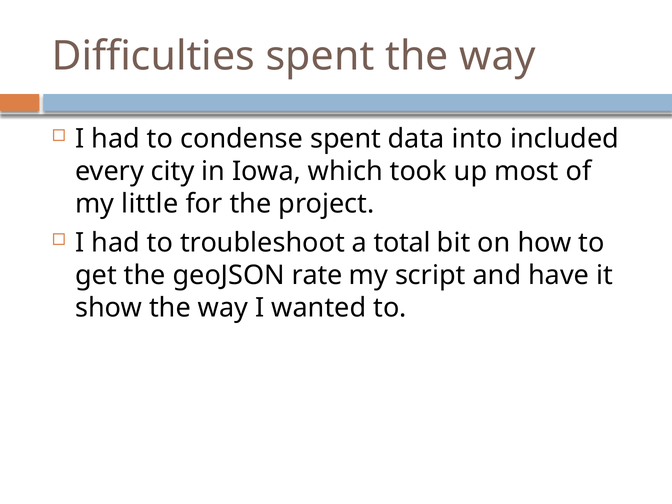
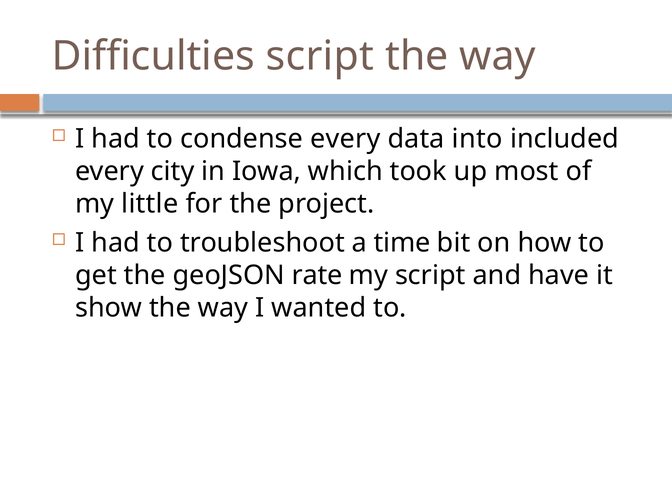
Difficulties spent: spent -> script
condense spent: spent -> every
total: total -> time
